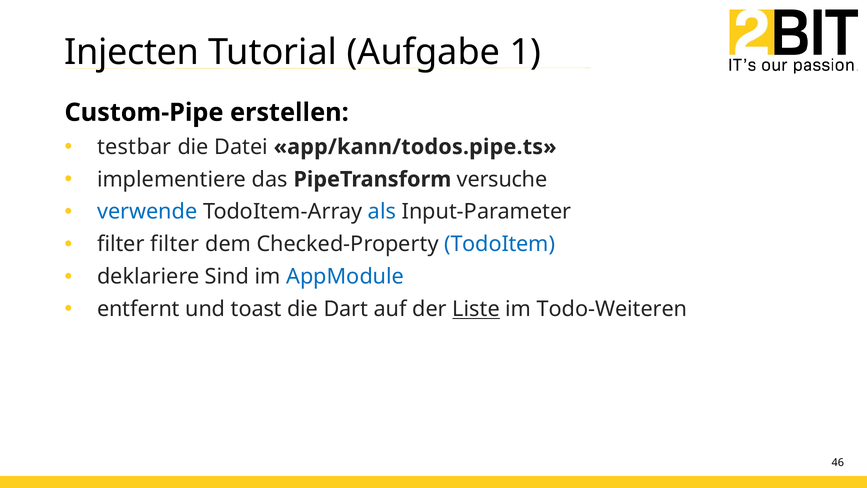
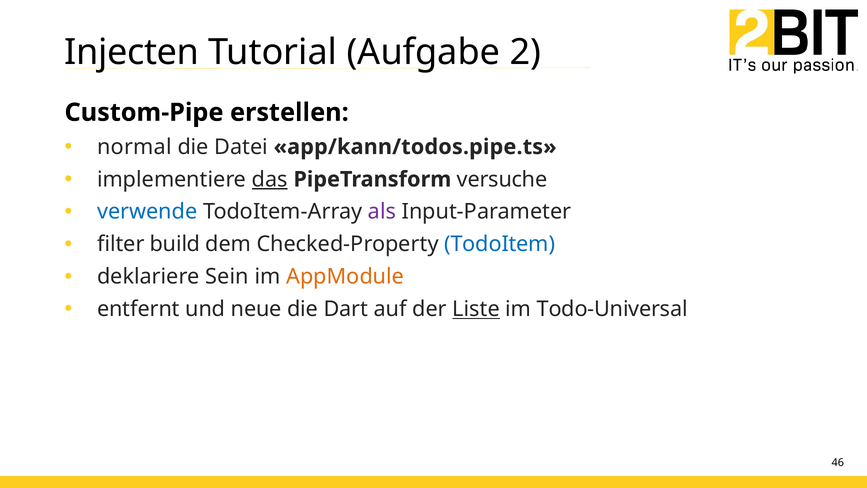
1: 1 -> 2
testbar: testbar -> normal
das underline: none -> present
als colour: blue -> purple
filter filter: filter -> build
Sind: Sind -> Sein
AppModule colour: blue -> orange
toast: toast -> neue
Todo-Weiteren: Todo-Weiteren -> Todo-Universal
